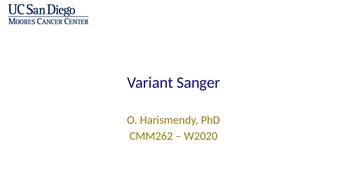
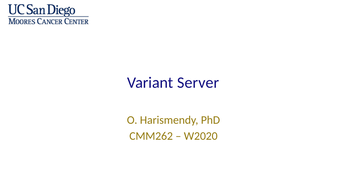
Sanger: Sanger -> Server
